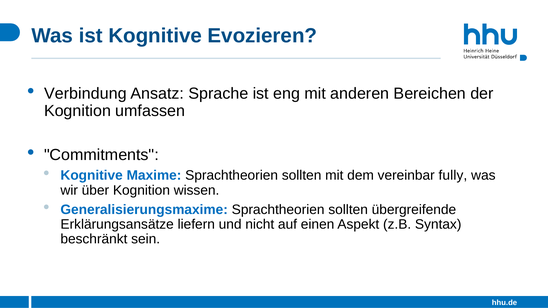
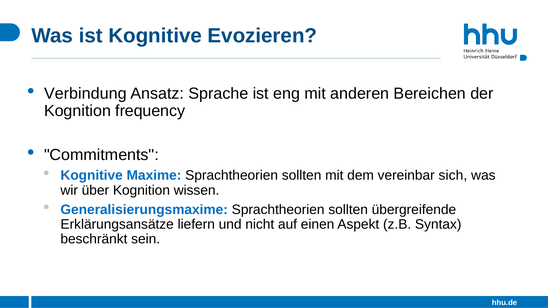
umfassen: umfassen -> frequency
fully: fully -> sich
